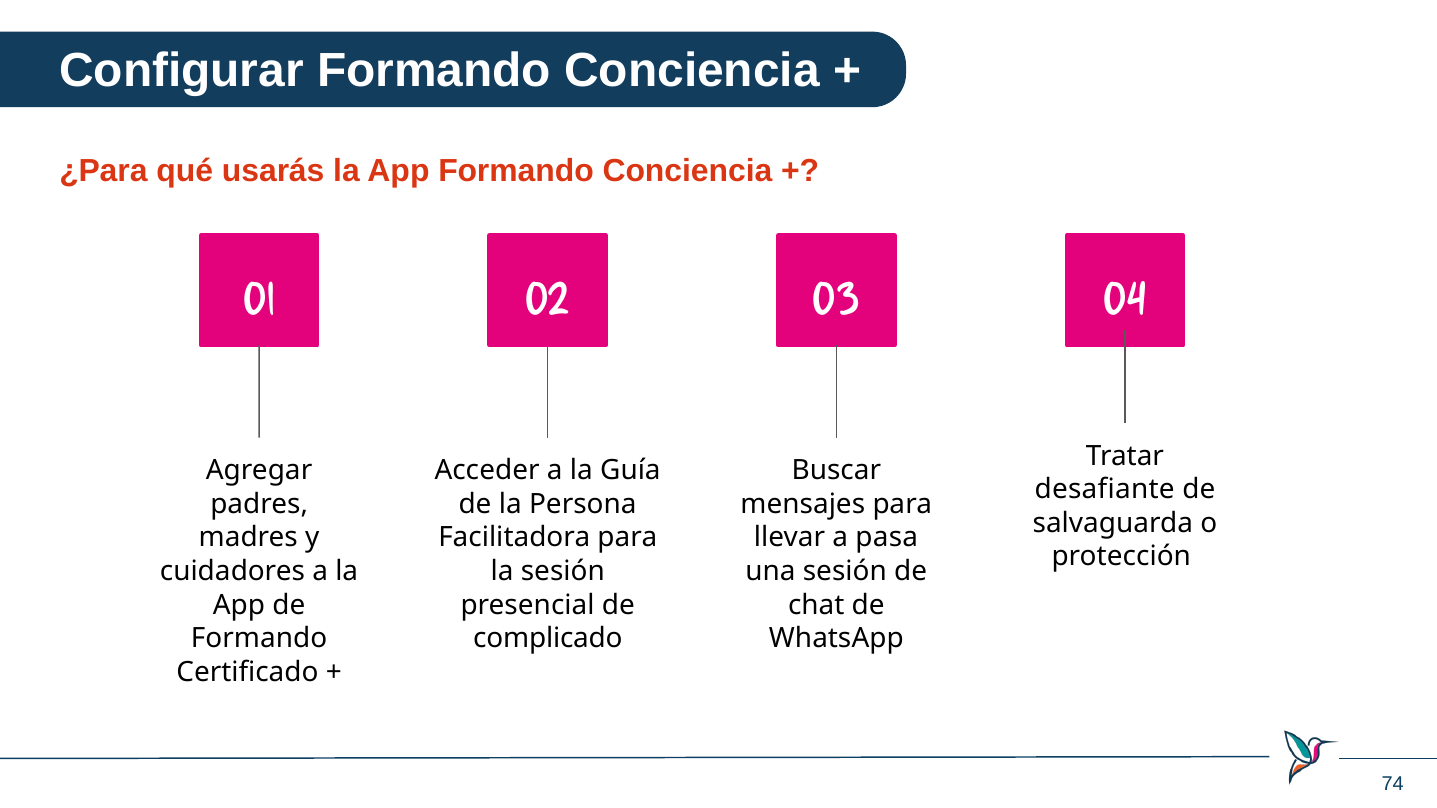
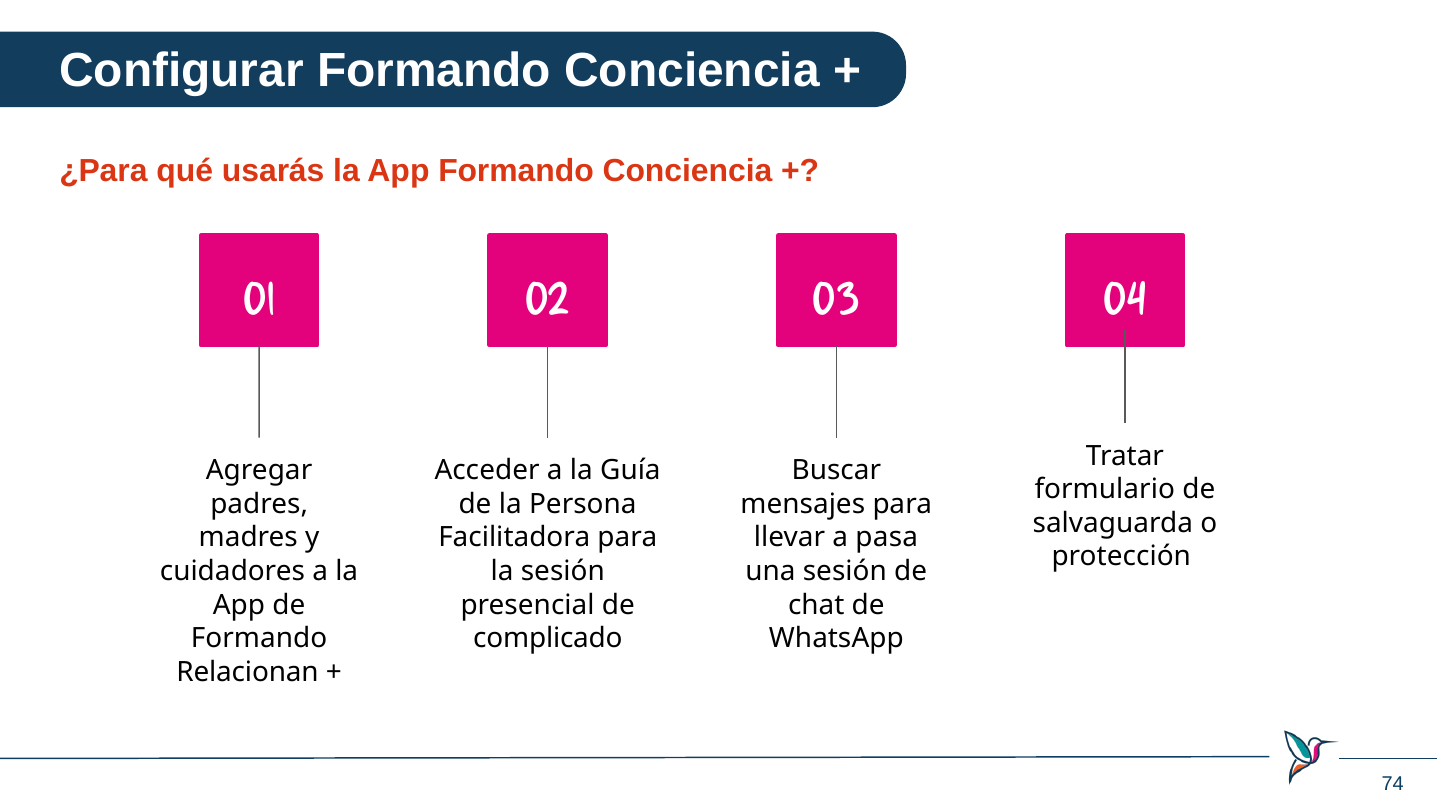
desafiante: desafiante -> formulario
Certificado: Certificado -> Relacionan
